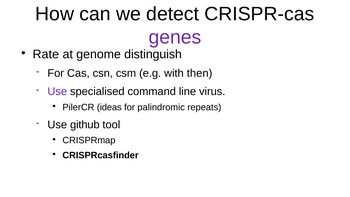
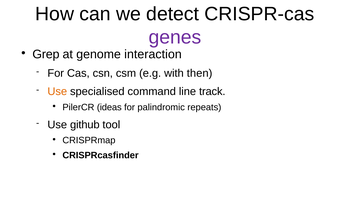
Rate: Rate -> Grep
distinguish: distinguish -> interaction
Use at (57, 91) colour: purple -> orange
virus: virus -> track
